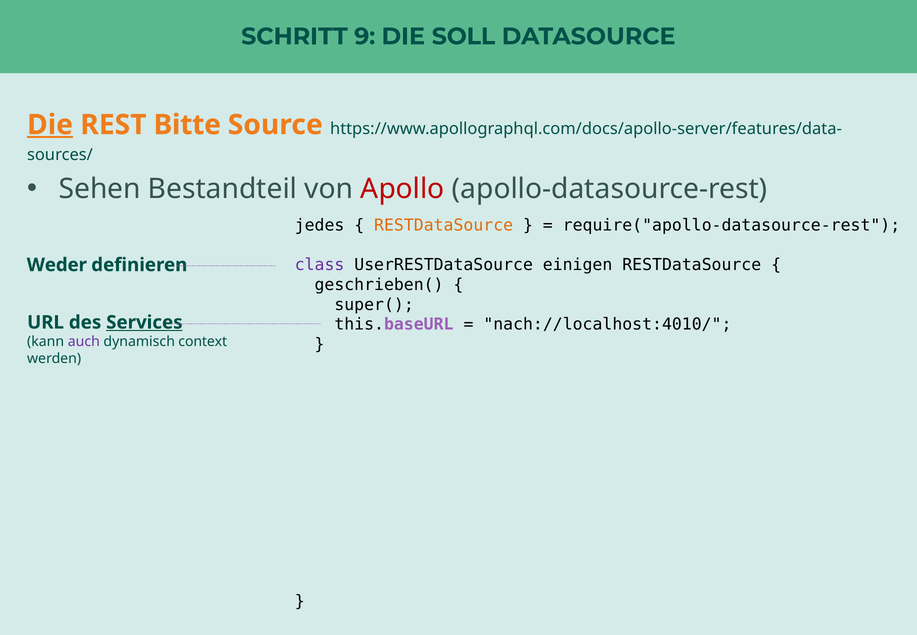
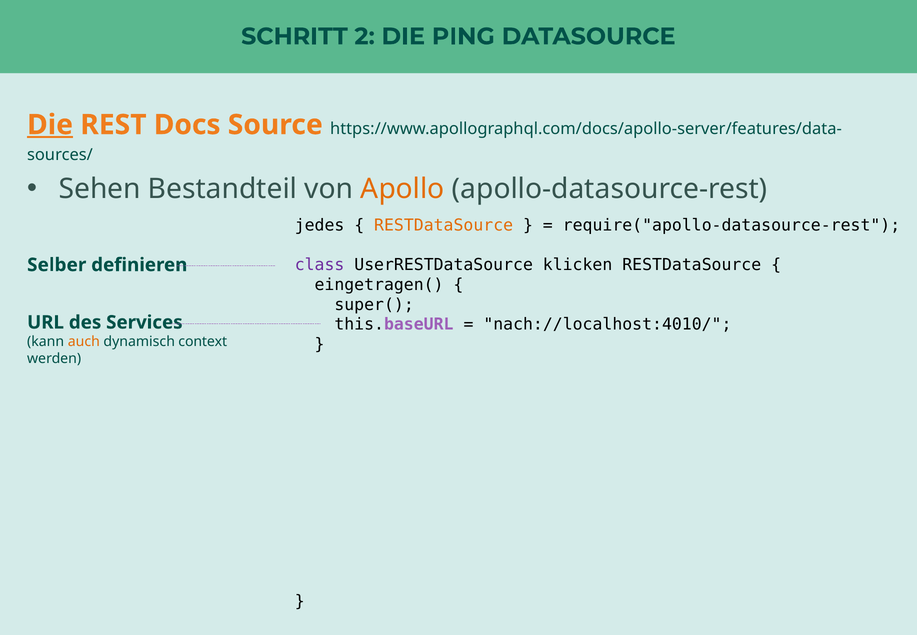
9: 9 -> 2
SOLL: SOLL -> PING
Bitte: Bitte -> Docs
Apollo colour: red -> orange
einigen: einigen -> klicken
Weder: Weder -> Selber
geschrieben(: geschrieben( -> eingetragen(
Services underline: present -> none
auch colour: purple -> orange
